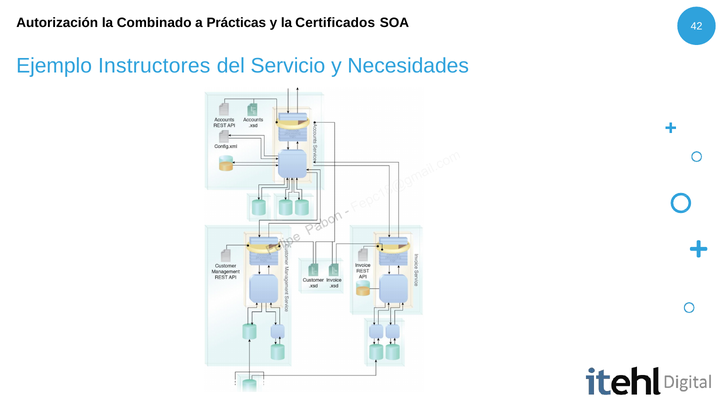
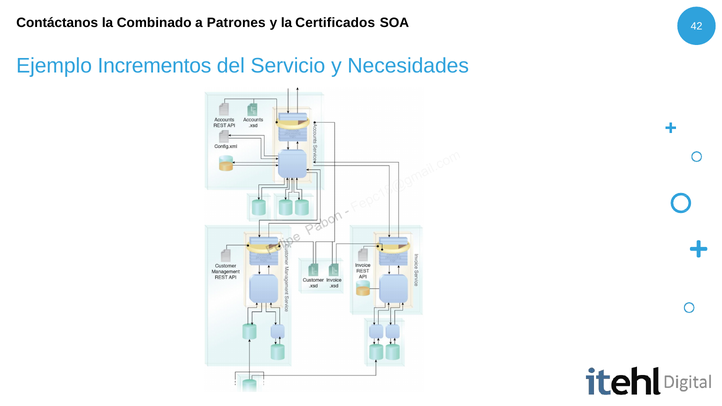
Autorización: Autorización -> Contáctanos
Prácticas: Prácticas -> Patrones
Instructores: Instructores -> Incrementos
